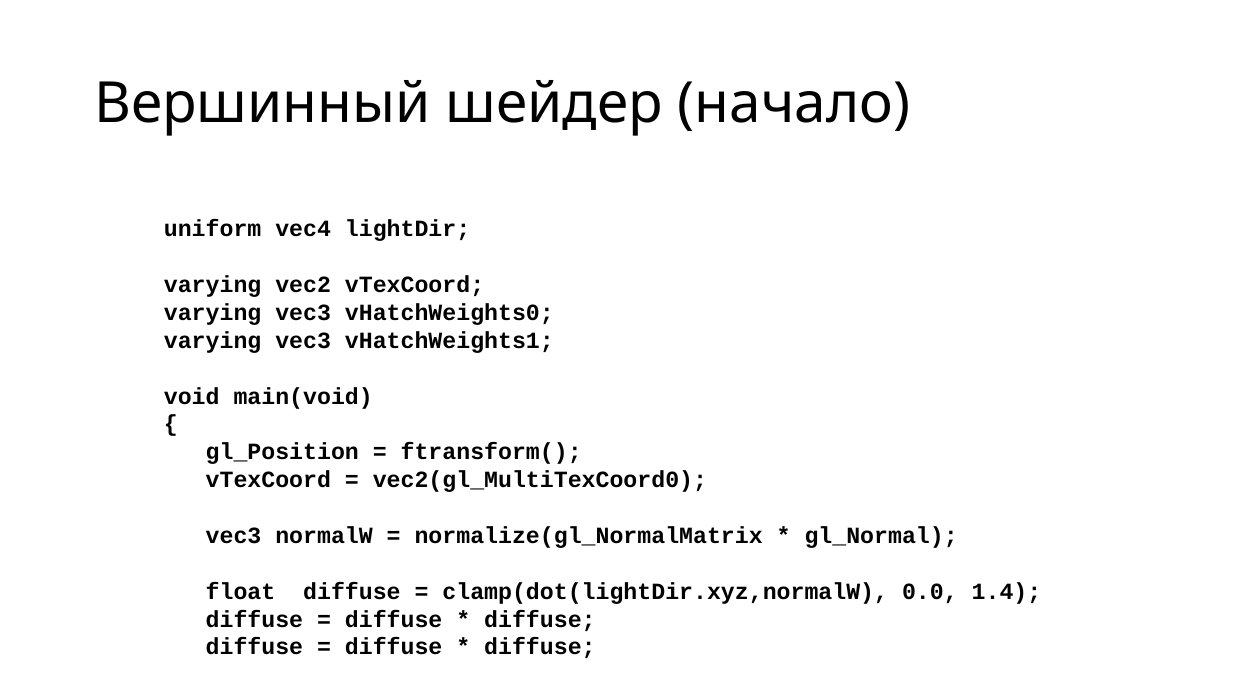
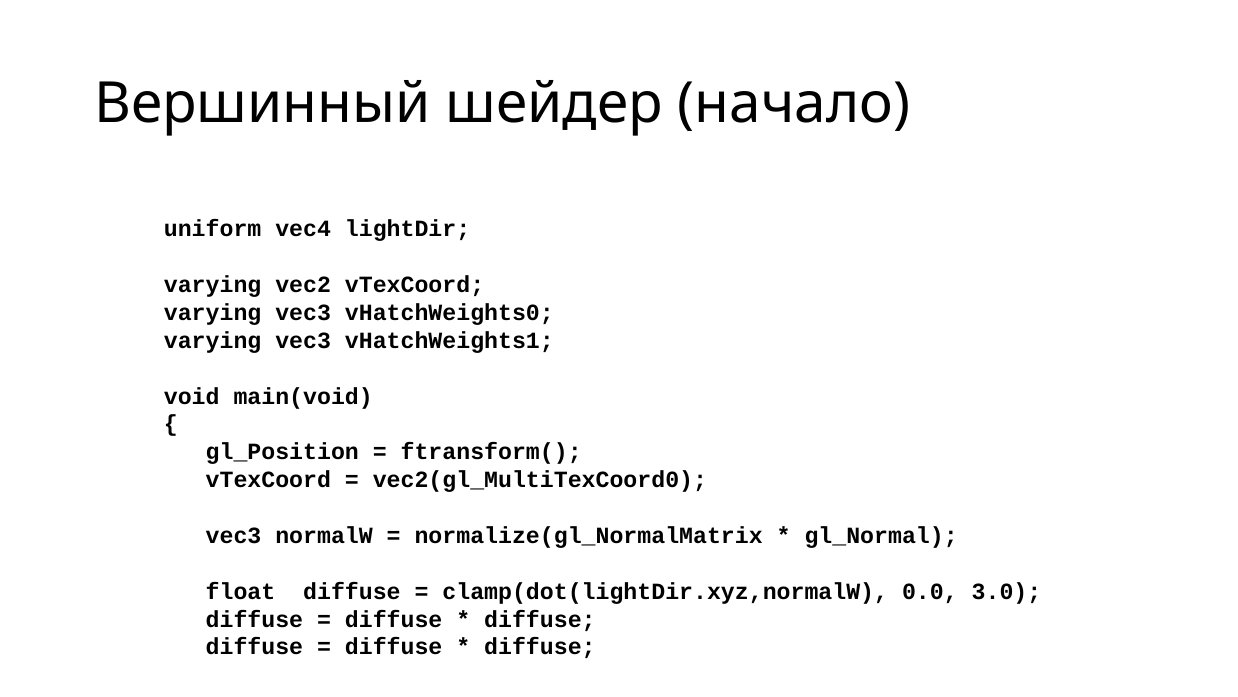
1.4: 1.4 -> 3.0
